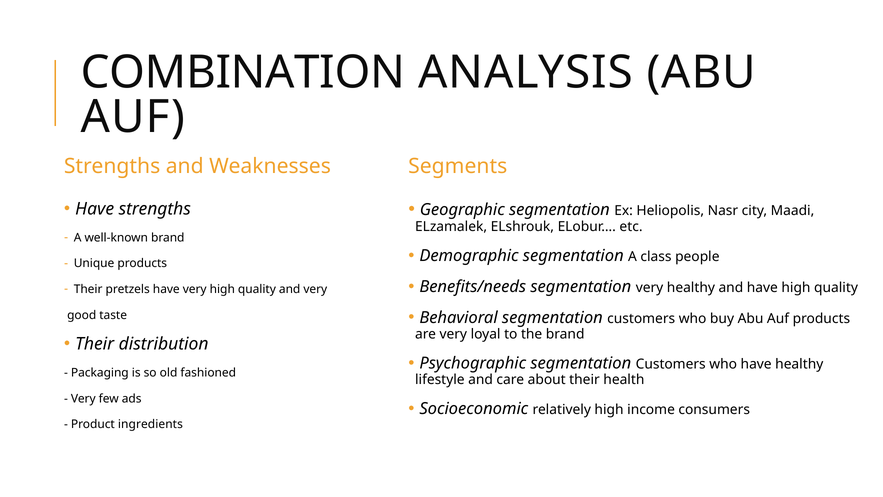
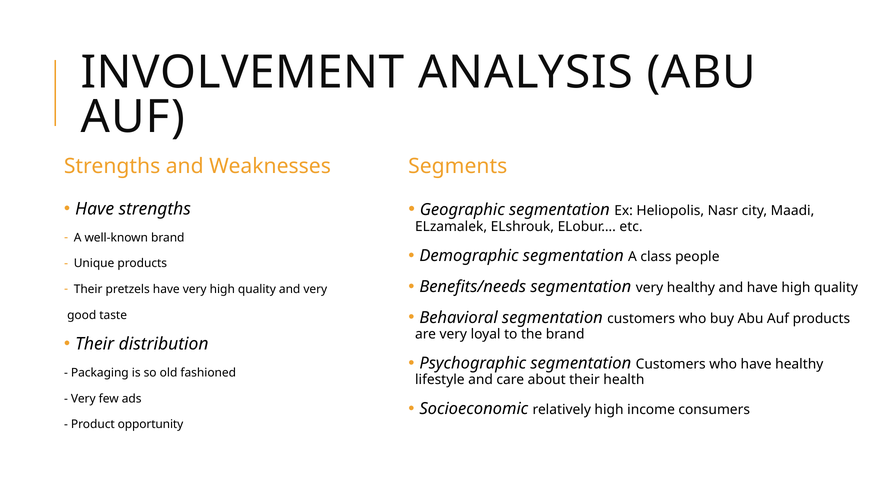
COMBINATION: COMBINATION -> INVOLVEMENT
ingredients: ingredients -> opportunity
